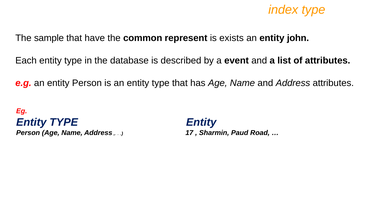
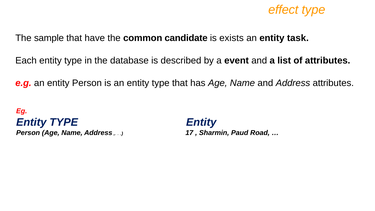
index: index -> effect
represent: represent -> candidate
john: john -> task
